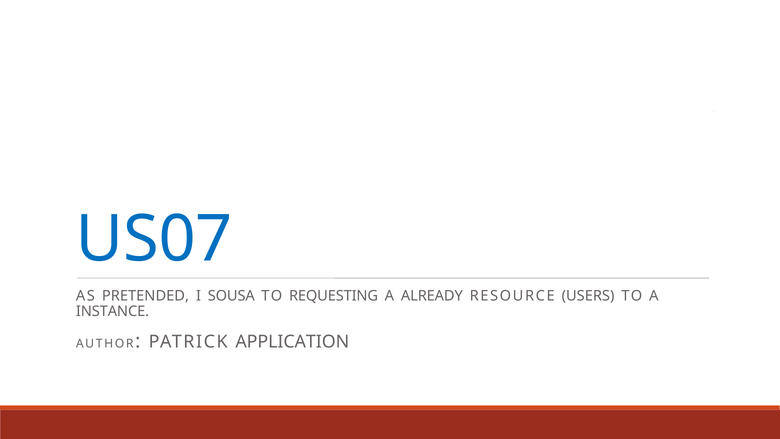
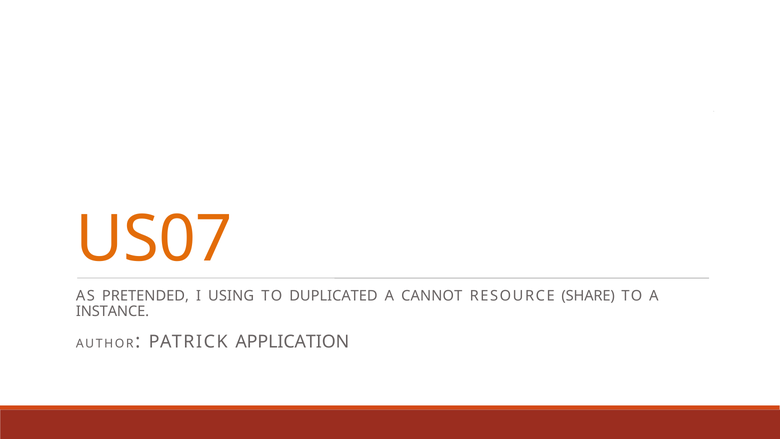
US07 colour: blue -> orange
SOUSA: SOUSA -> USING
REQUESTING: REQUESTING -> DUPLICATED
ALREADY: ALREADY -> CANNOT
USERS: USERS -> SHARE
